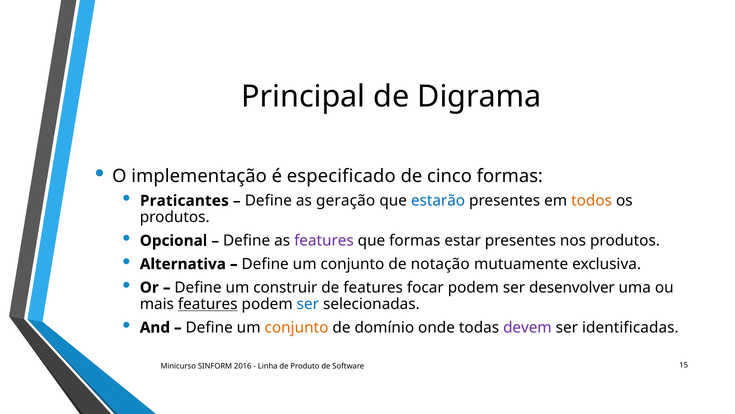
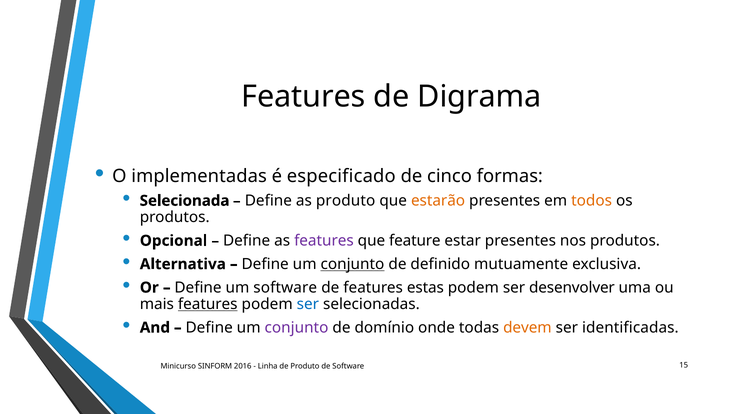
Principal at (303, 96): Principal -> Features
implementação: implementação -> implementadas
Praticantes: Praticantes -> Selecionada
as geração: geração -> produto
estarão colour: blue -> orange
que formas: formas -> feature
conjunto at (352, 264) underline: none -> present
notação: notação -> definido
um construir: construir -> software
focar: focar -> estas
conjunto at (296, 327) colour: orange -> purple
devem colour: purple -> orange
